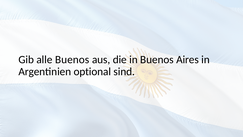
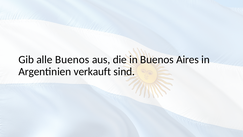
optional: optional -> verkauft
